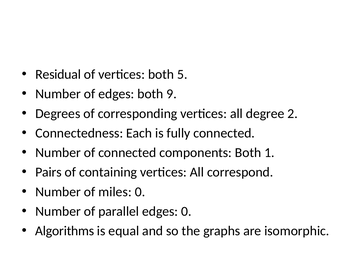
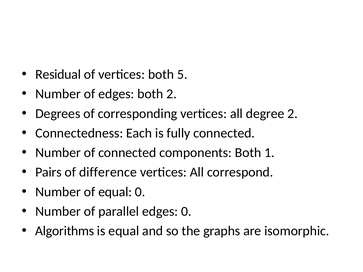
both 9: 9 -> 2
containing: containing -> difference
of miles: miles -> equal
